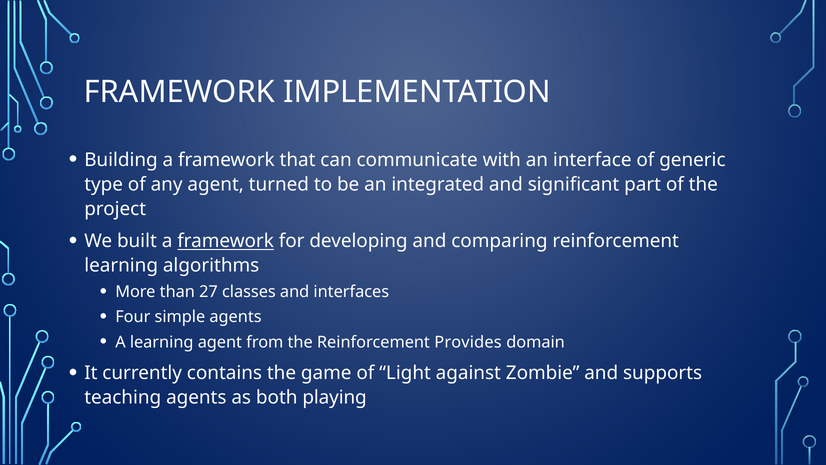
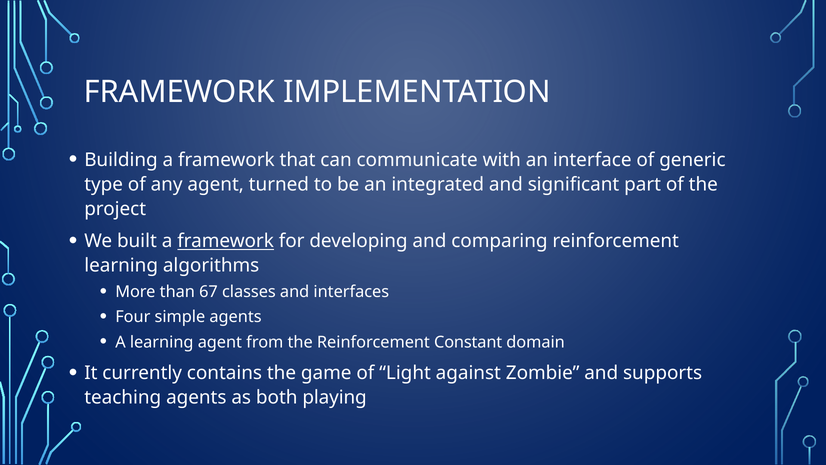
27: 27 -> 67
Provides: Provides -> Constant
